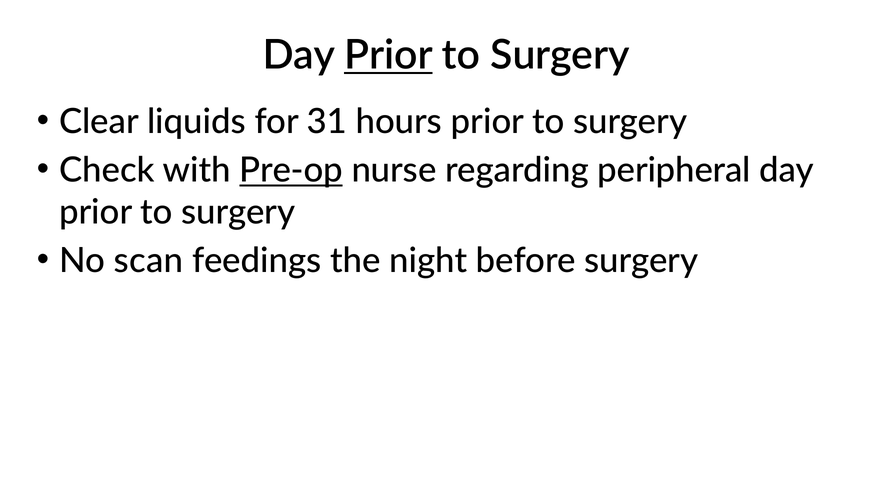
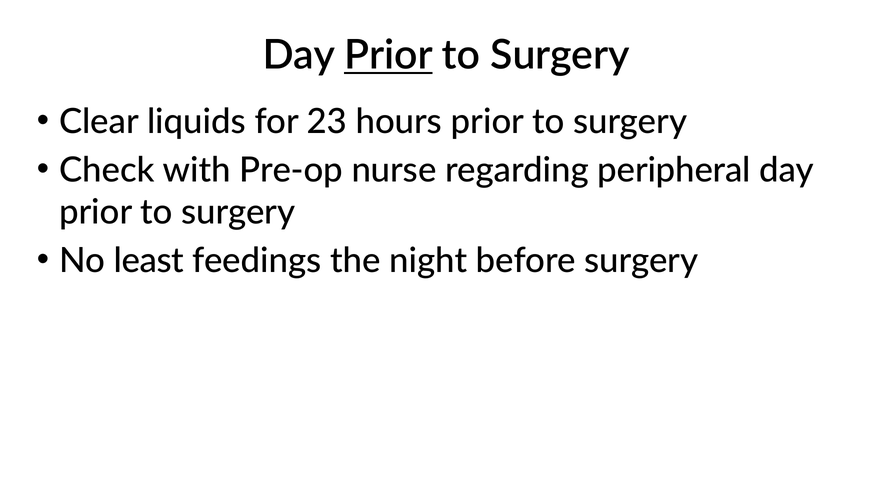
31: 31 -> 23
Pre-op underline: present -> none
scan: scan -> least
